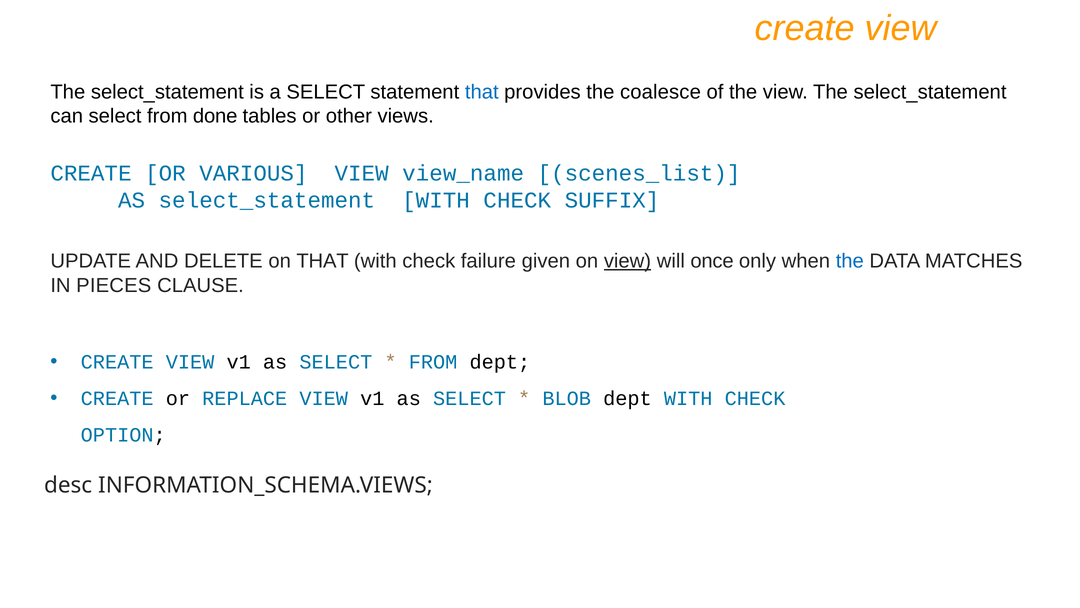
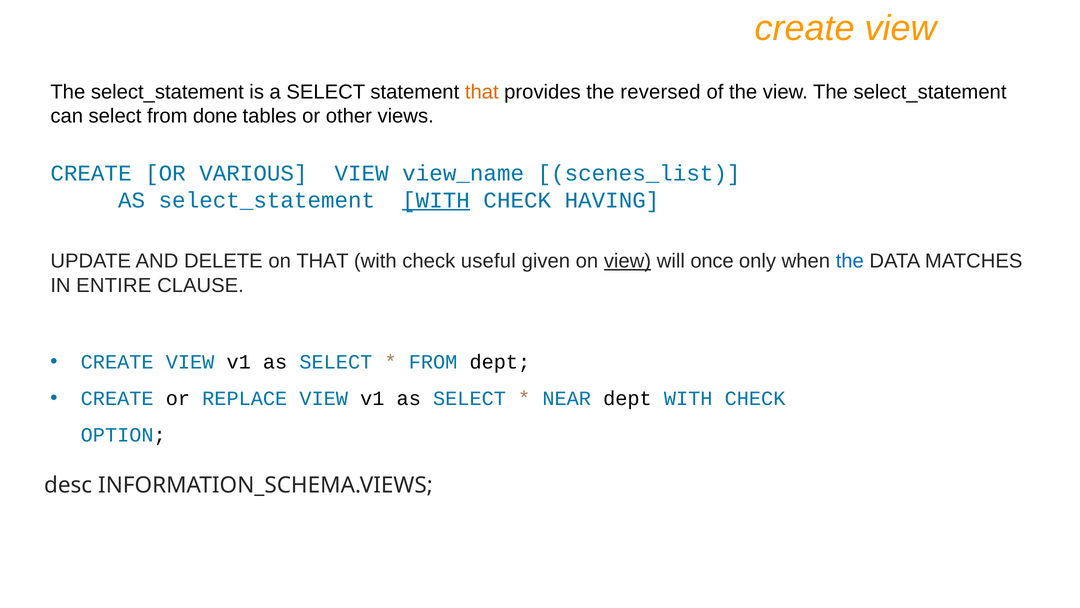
that at (482, 92) colour: blue -> orange
coalesce: coalesce -> reversed
WITH at (436, 200) underline: none -> present
SUFFIX: SUFFIX -> HAVING
failure: failure -> useful
PIECES: PIECES -> ENTIRE
BLOB: BLOB -> NEAR
